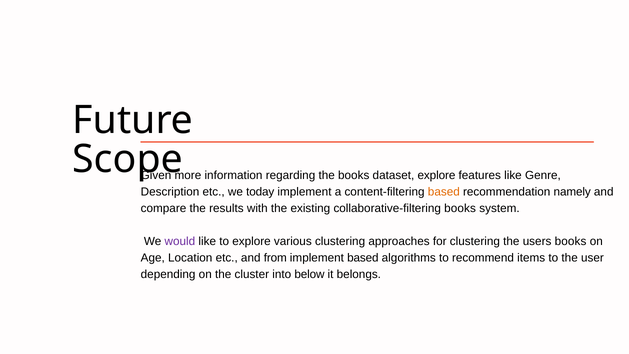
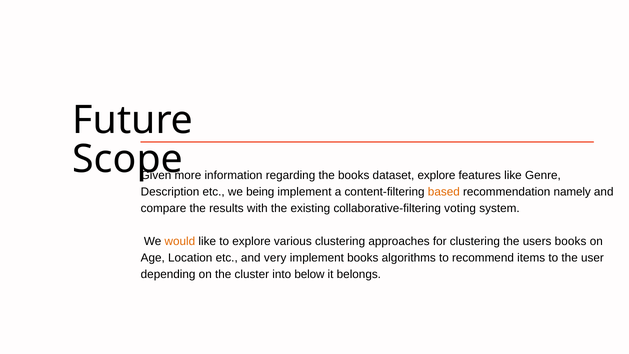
today: today -> being
collaborative-filtering books: books -> voting
would colour: purple -> orange
from: from -> very
implement based: based -> books
